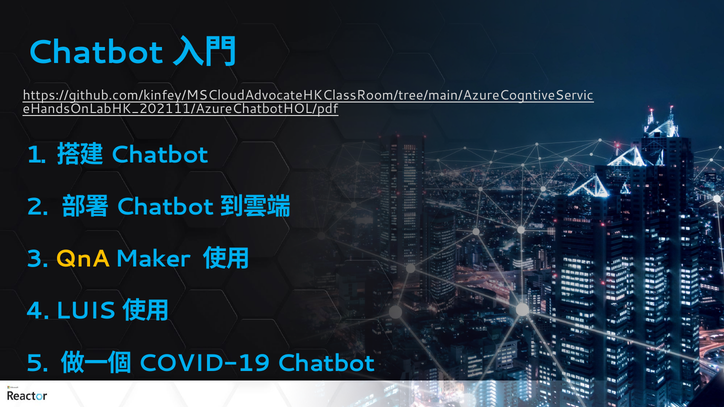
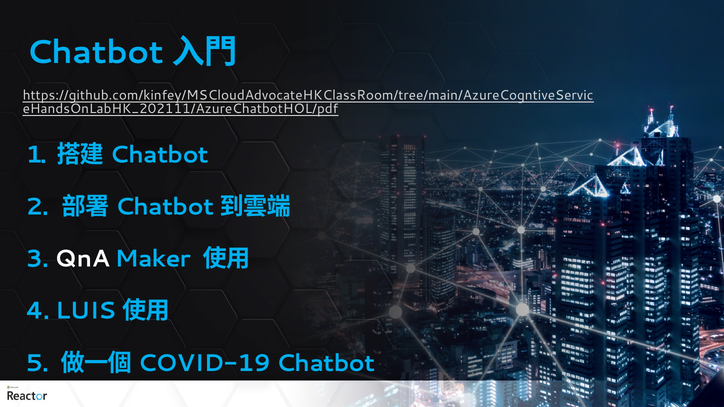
QnA colour: yellow -> white
